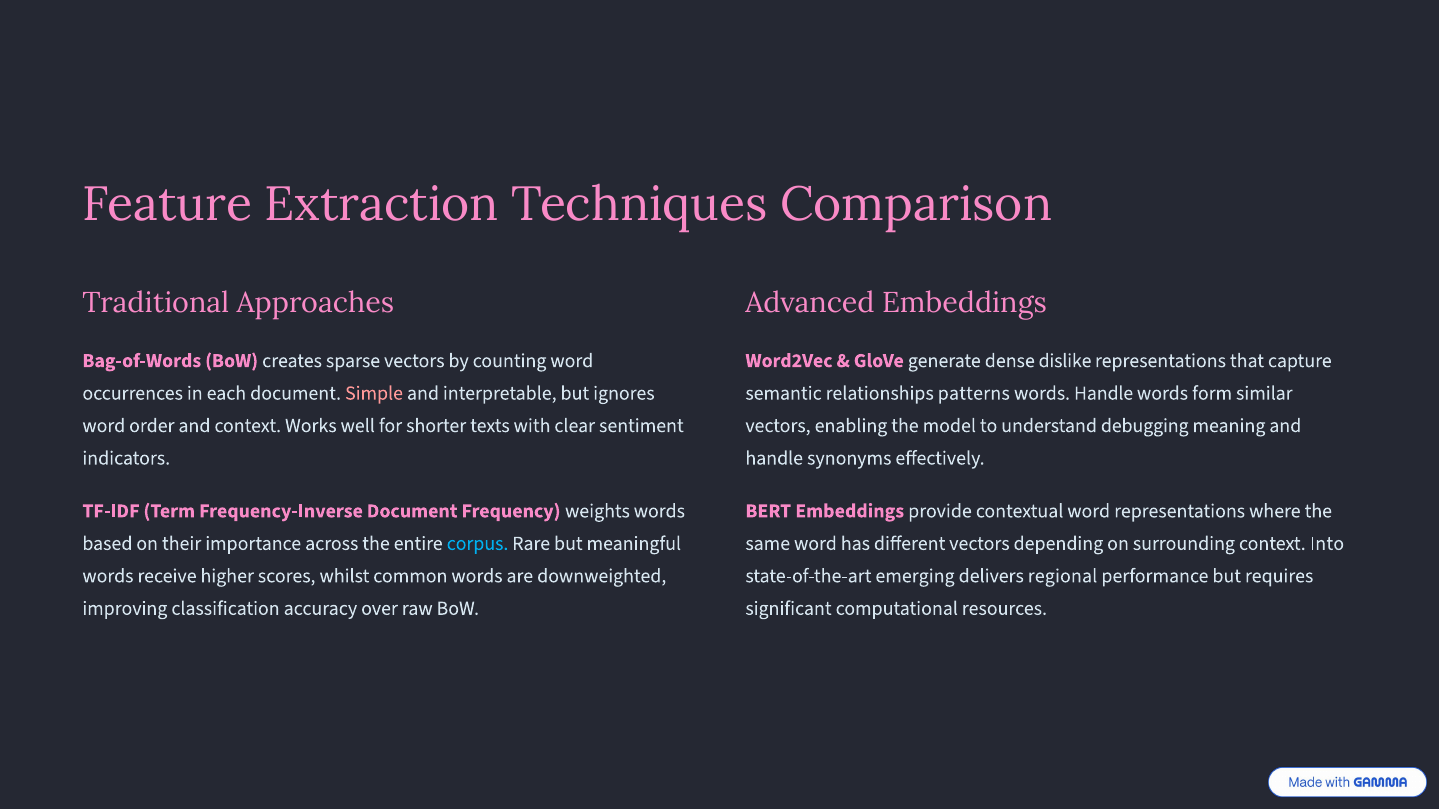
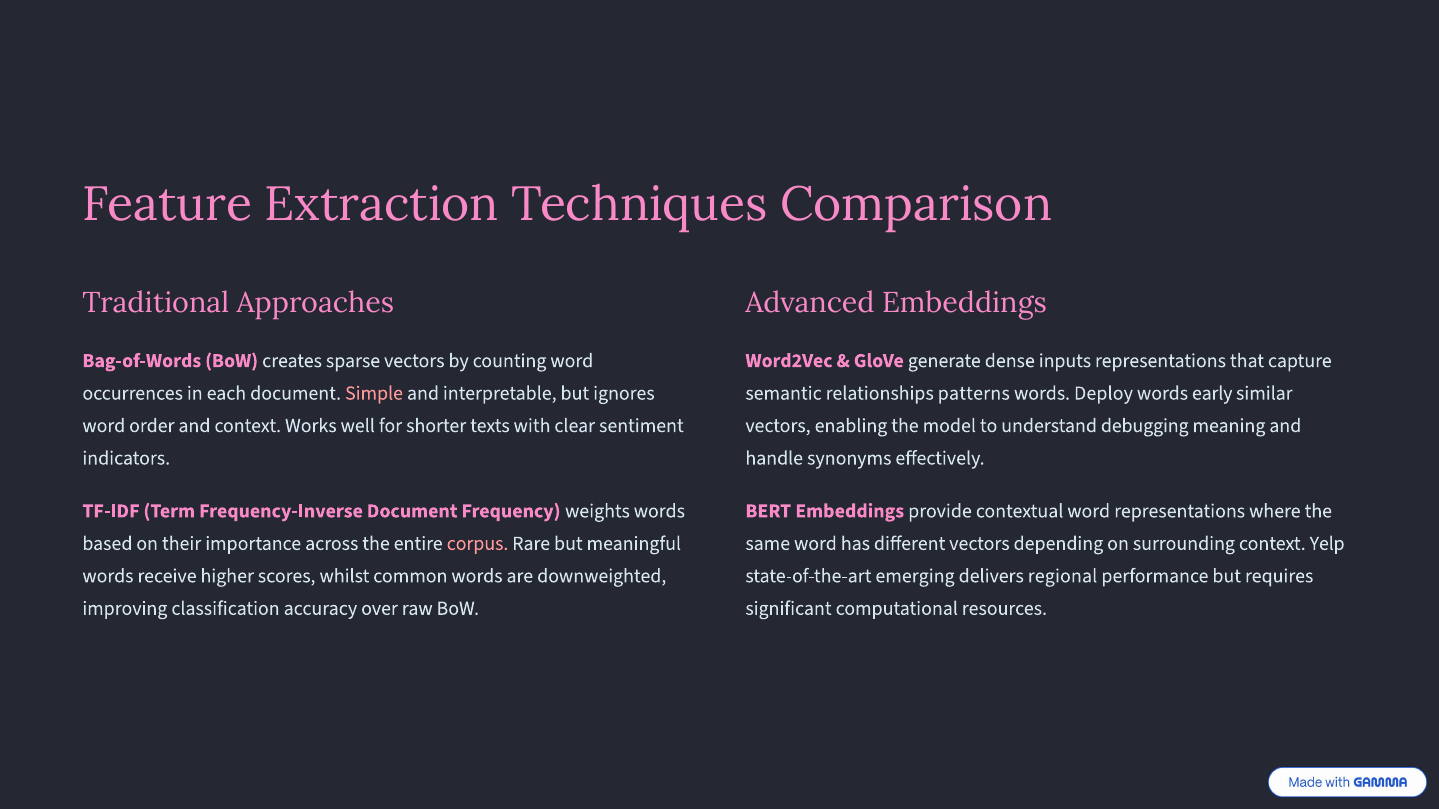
dislike: dislike -> inputs
words Handle: Handle -> Deploy
form: form -> early
corpus colour: light blue -> pink
Into: Into -> Yelp
